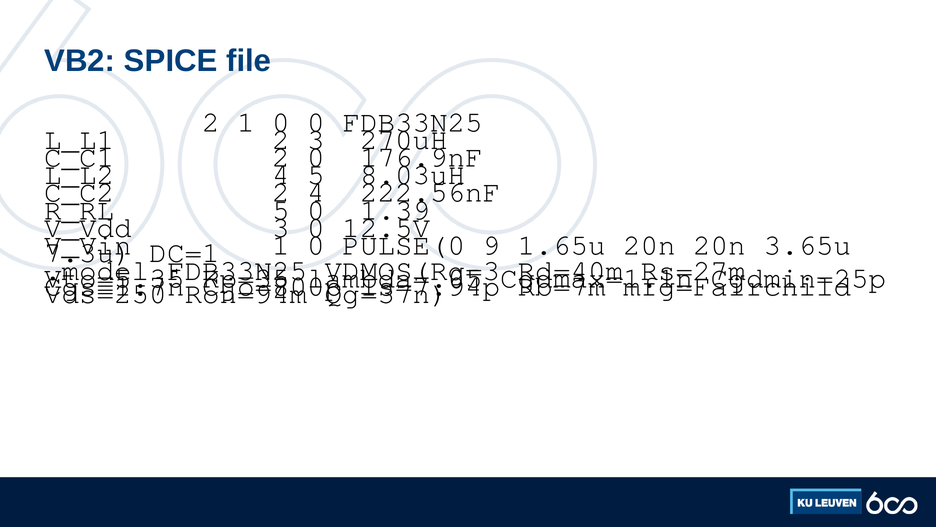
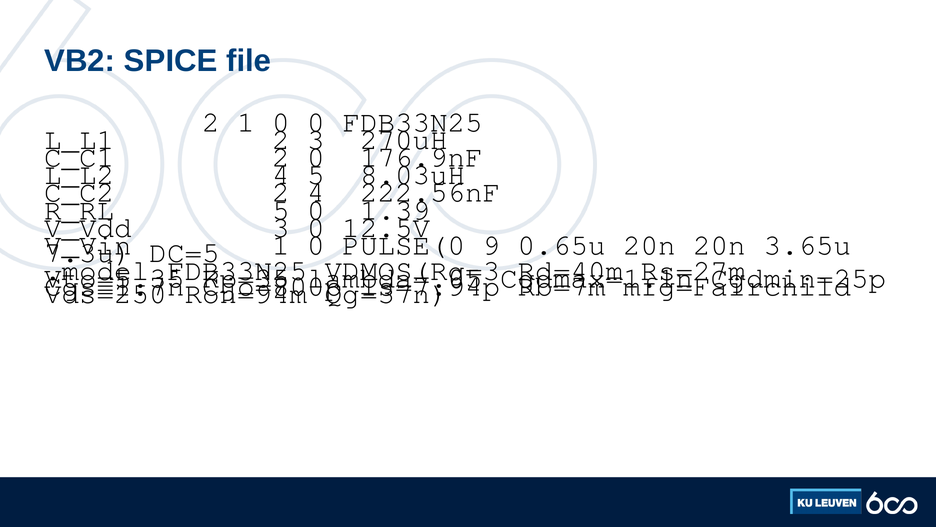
1.65u: 1.65u -> 0.65u
DC=1: DC=1 -> DC=5
